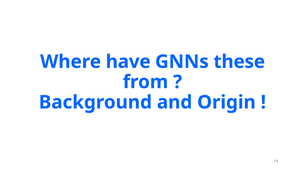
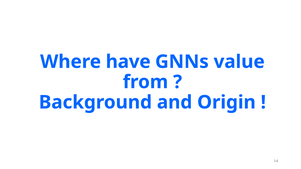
these: these -> value
